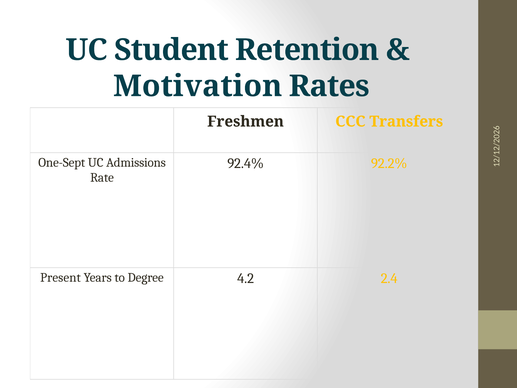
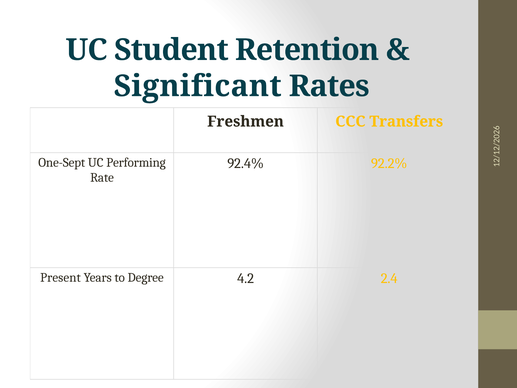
Motivation: Motivation -> Significant
Admissions: Admissions -> Performing
